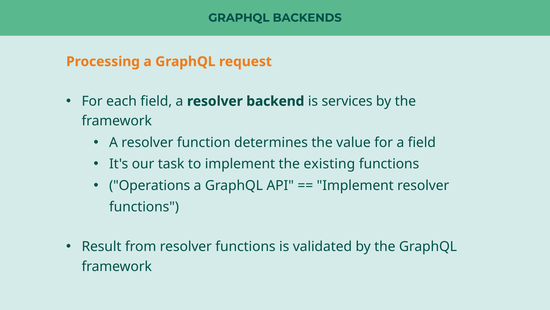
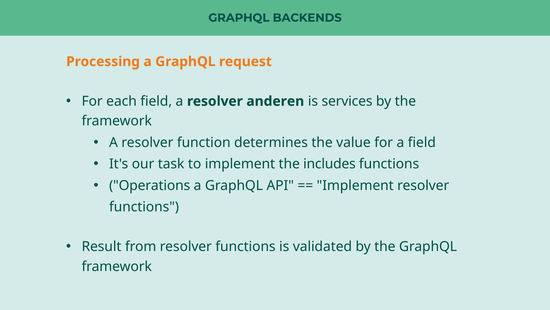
backend: backend -> anderen
existing: existing -> includes
